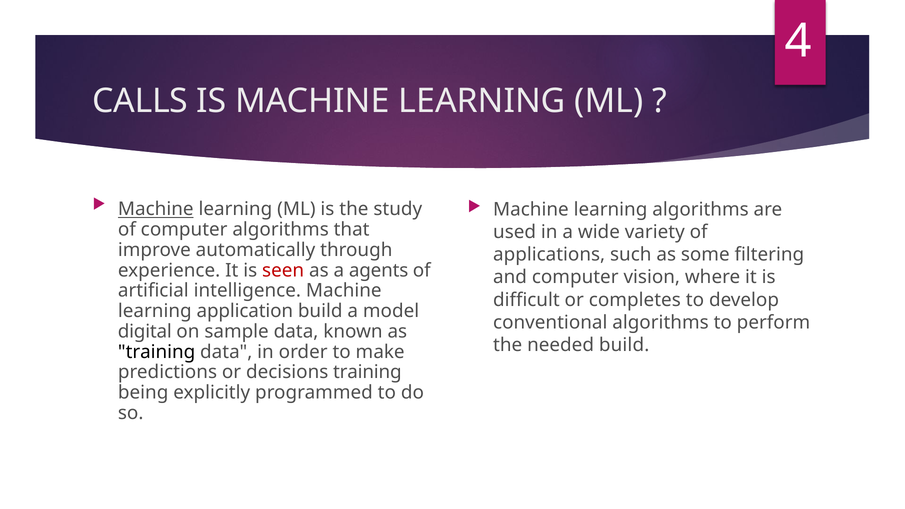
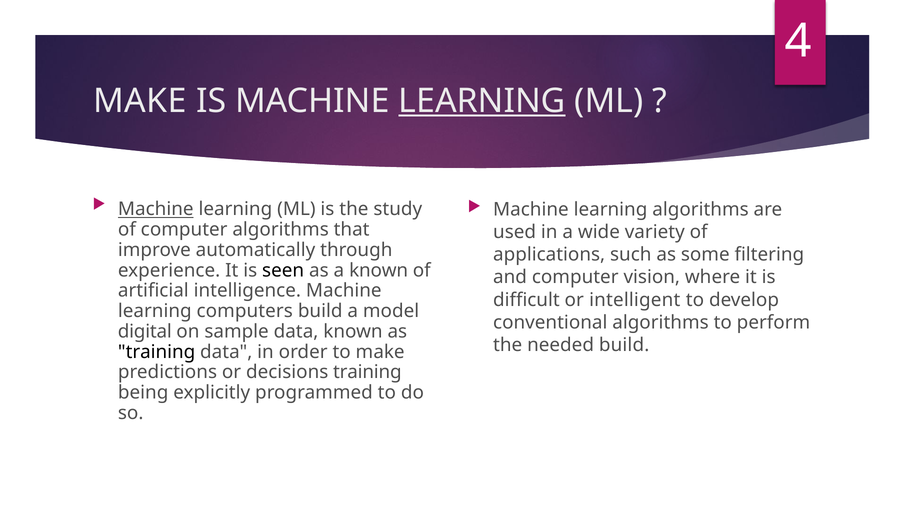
CALLS at (140, 101): CALLS -> MAKE
LEARNING at (482, 101) underline: none -> present
seen colour: red -> black
a agents: agents -> known
completes: completes -> intelligent
application: application -> computers
